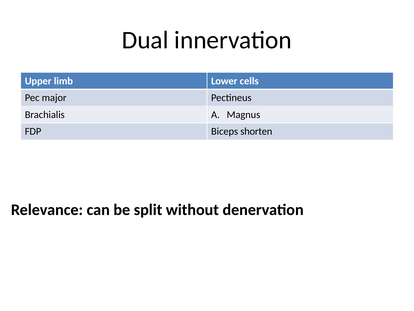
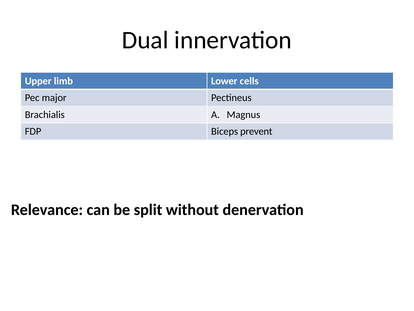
shorten: shorten -> prevent
